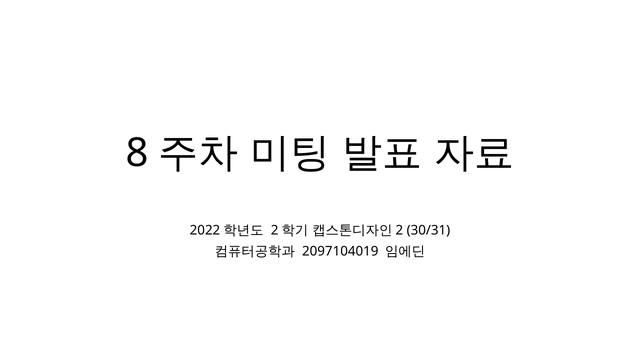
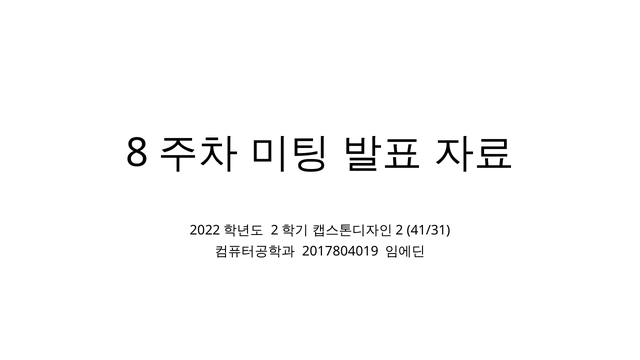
30/31: 30/31 -> 41/31
2097104019: 2097104019 -> 2017804019
